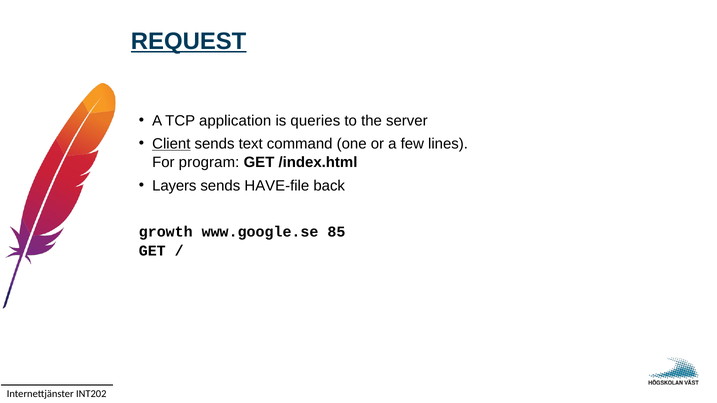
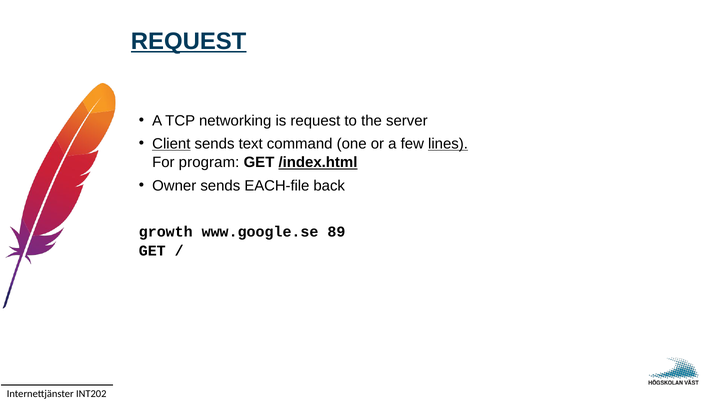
application: application -> networking
is queries: queries -> request
lines underline: none -> present
/index.html underline: none -> present
Layers: Layers -> Owner
HAVE-file: HAVE-file -> EACH-file
85: 85 -> 89
